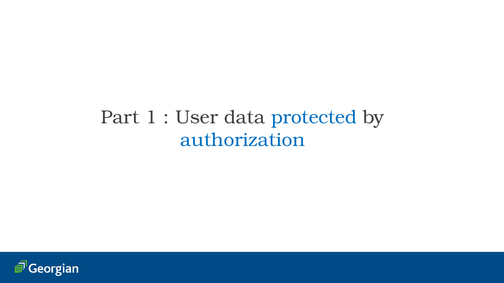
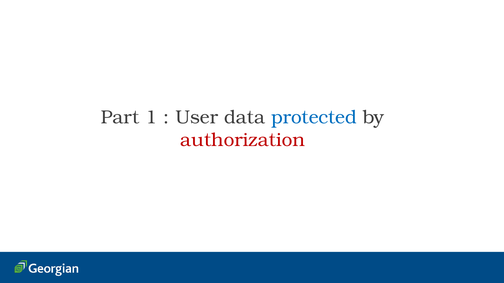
authorization colour: blue -> red
